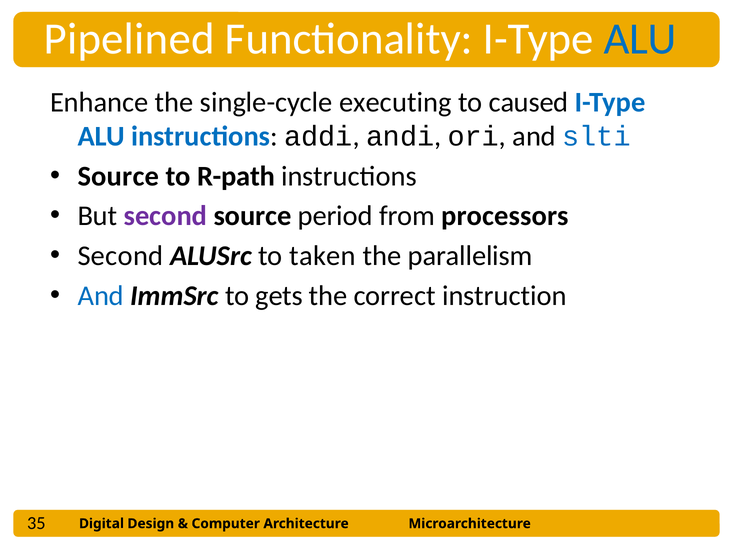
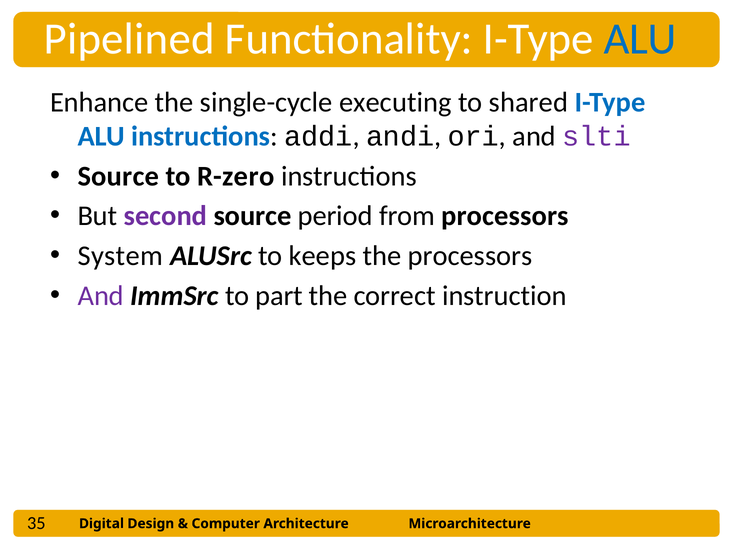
caused: caused -> shared
slti colour: blue -> purple
R-path: R-path -> R-zero
Second at (120, 256): Second -> System
taken: taken -> keeps
the parallelism: parallelism -> processors
And at (101, 296) colour: blue -> purple
gets: gets -> part
